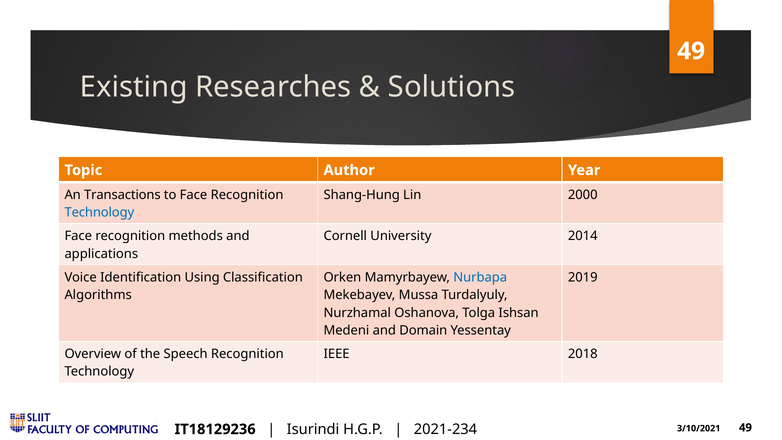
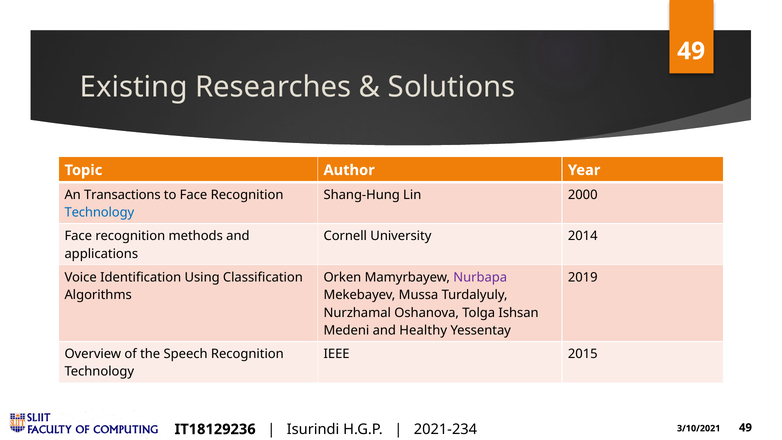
Nurbapa colour: blue -> purple
Domain: Domain -> Healthy
2018: 2018 -> 2015
